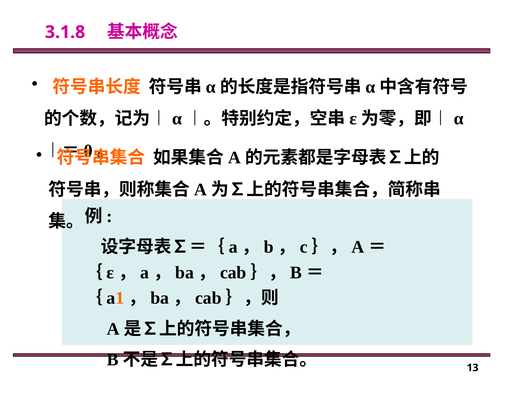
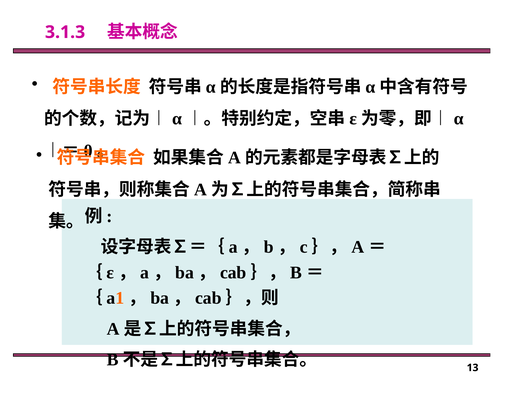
3.1.8: 3.1.8 -> 3.1.3
